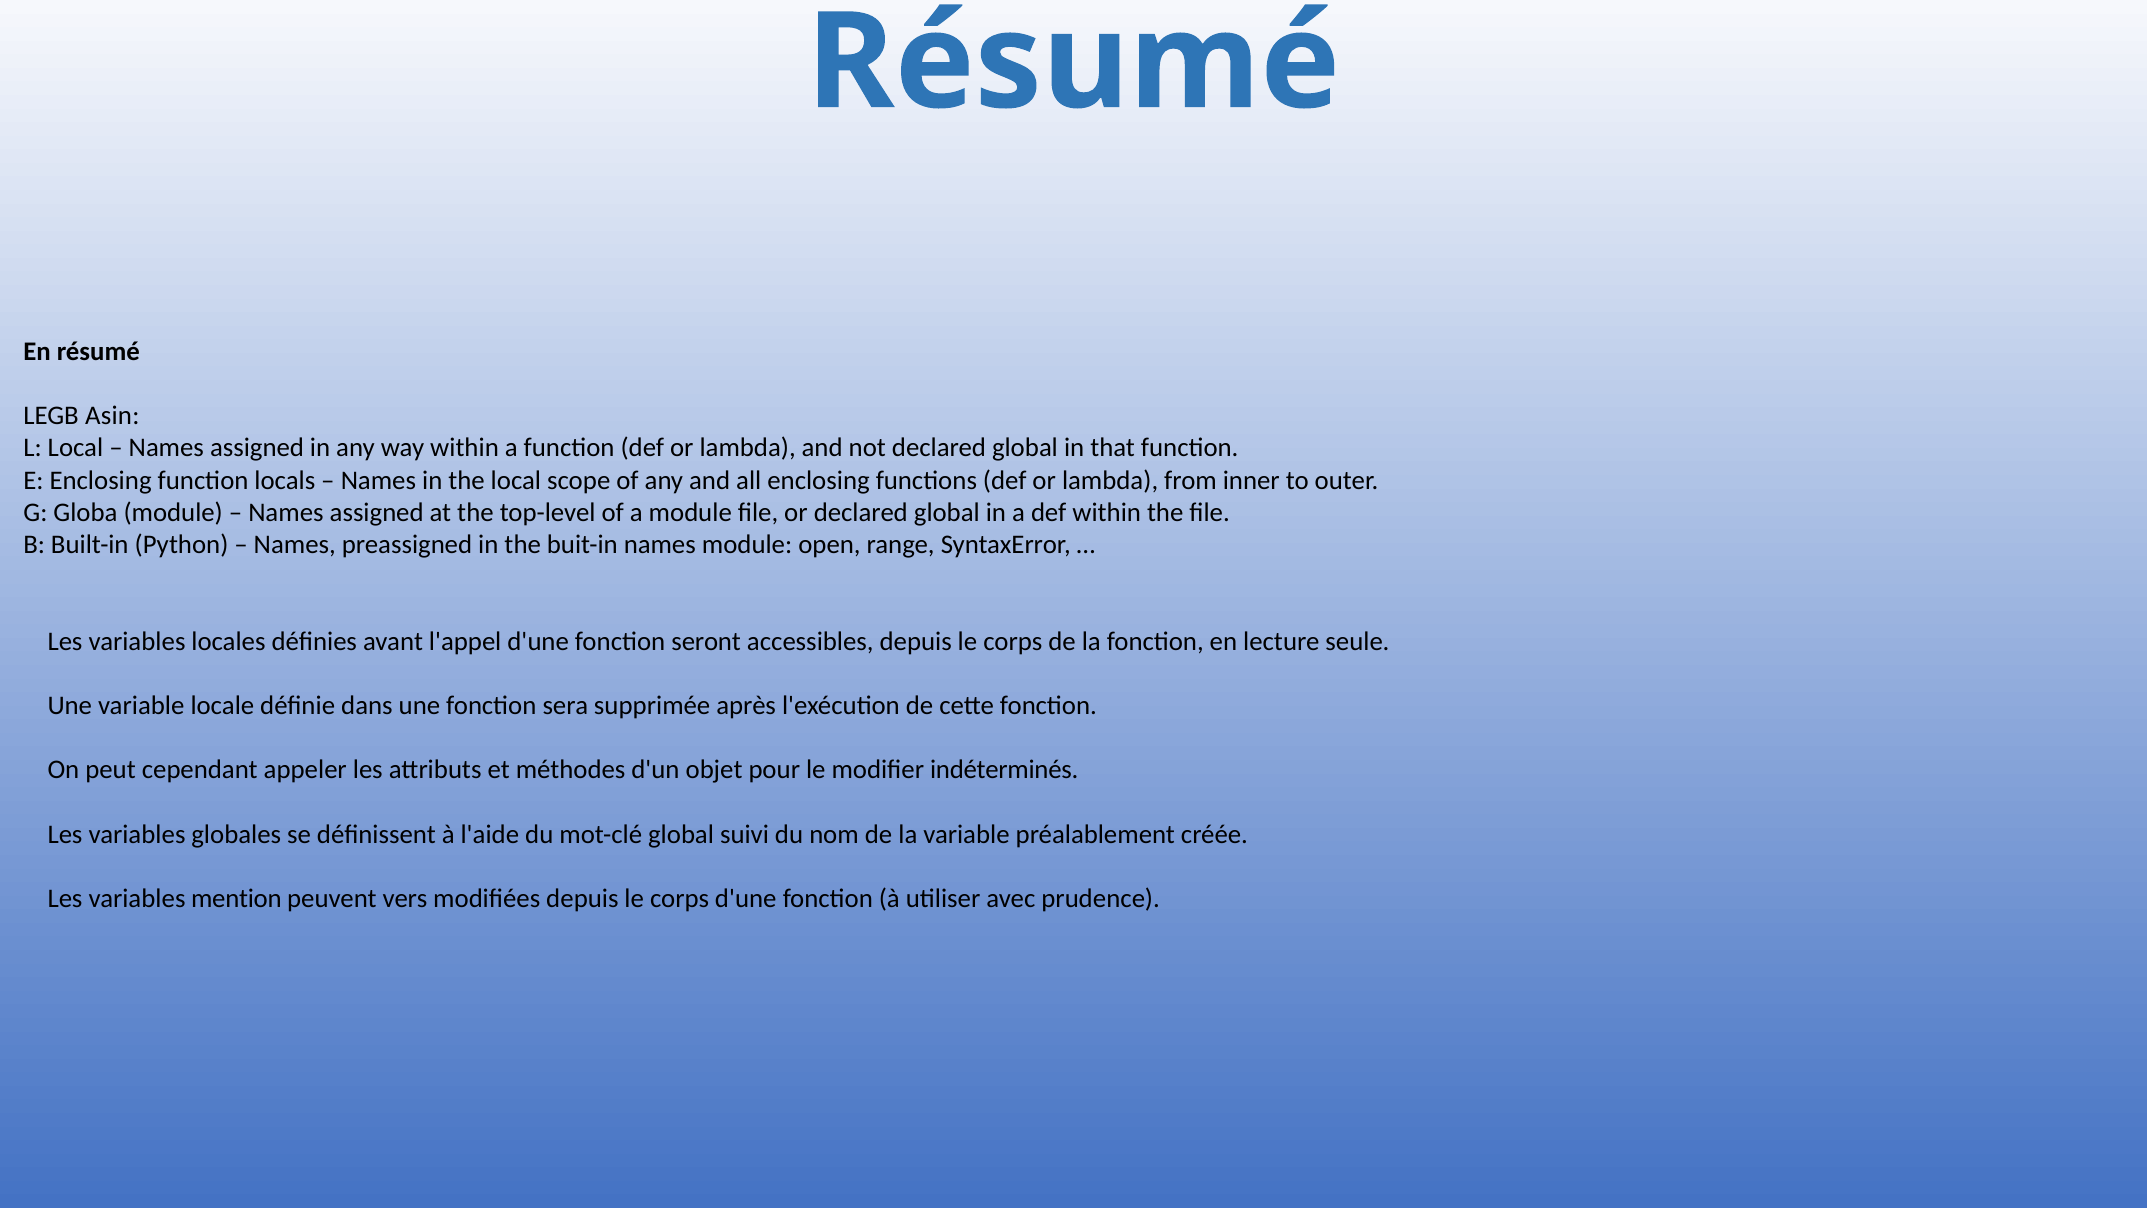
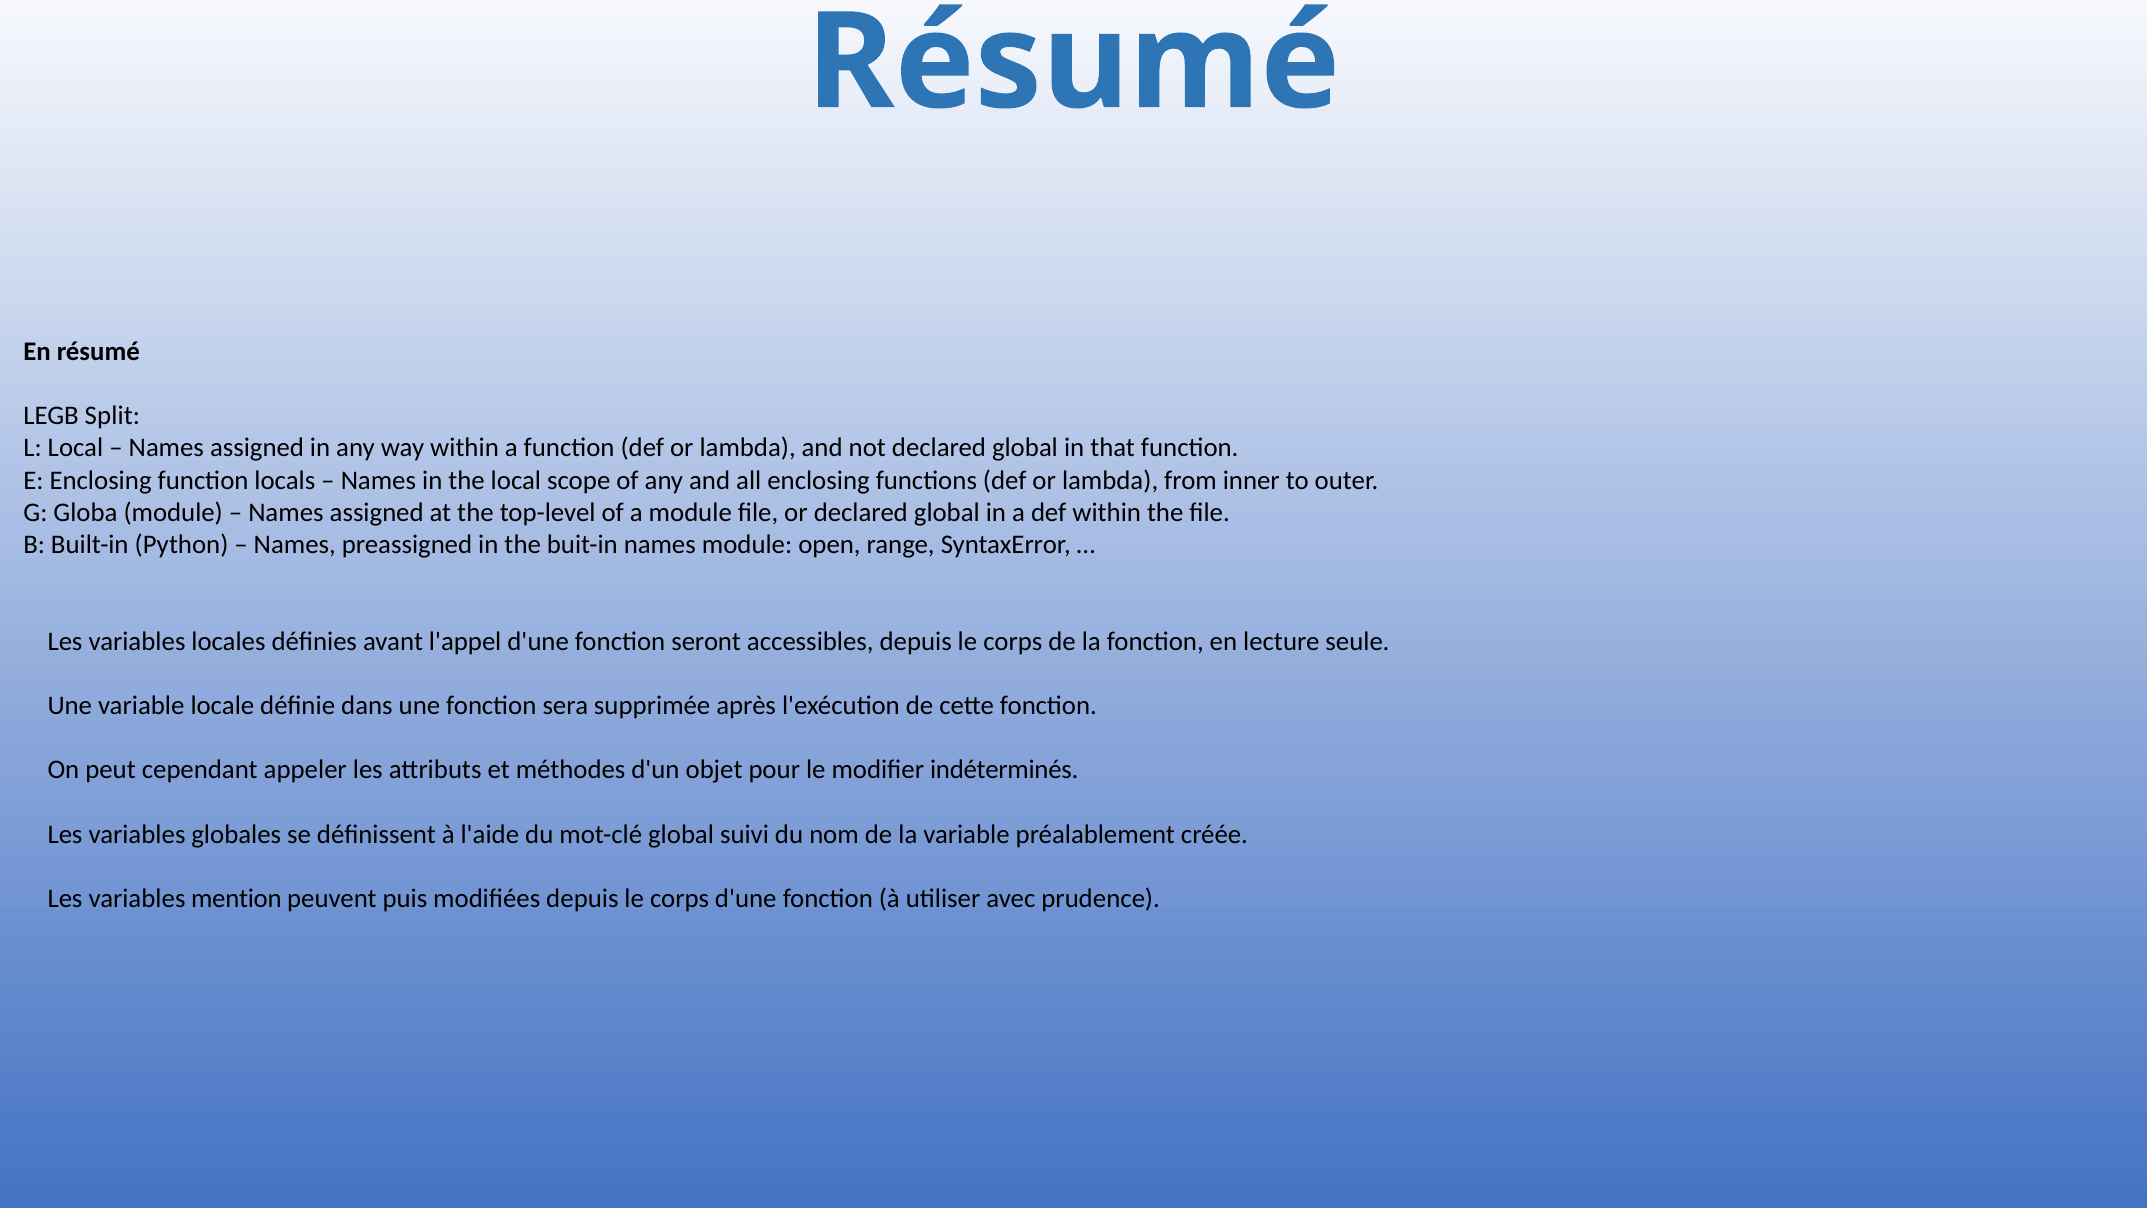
Asin: Asin -> Split
vers: vers -> puis
